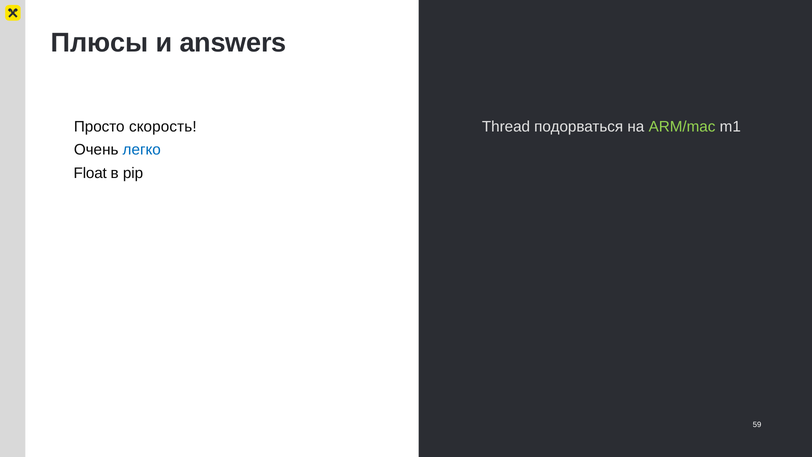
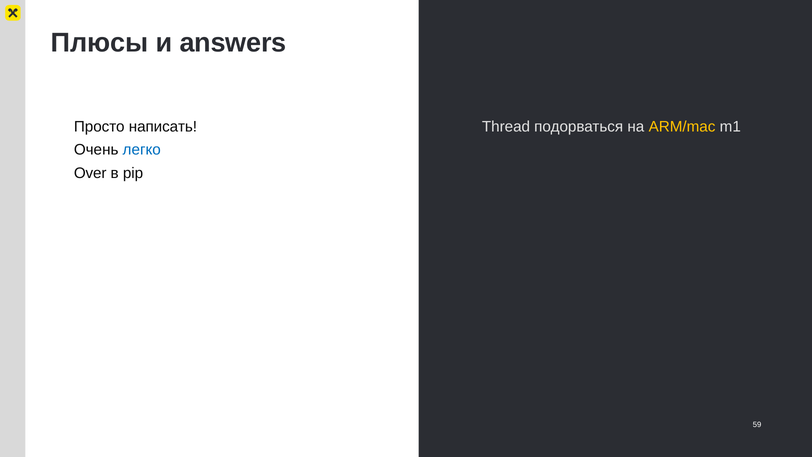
скорость: скорость -> написать
ARM/mac colour: light green -> yellow
Float: Float -> Over
